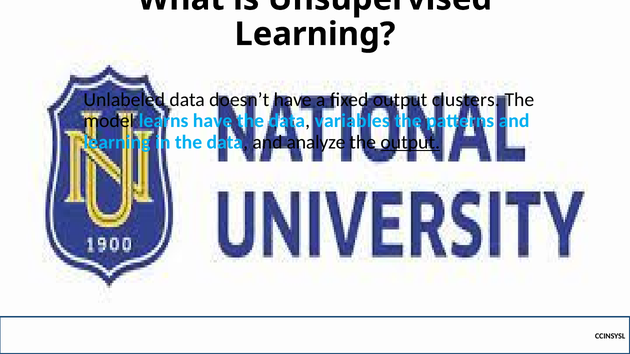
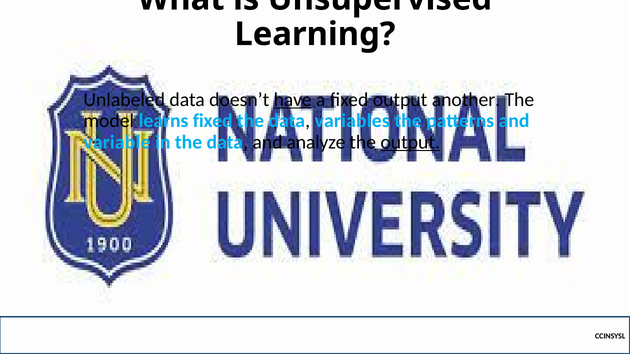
have at (293, 100) underline: none -> present
clusters: clusters -> another
learns have: have -> fixed
learning at (117, 142): learning -> variable
